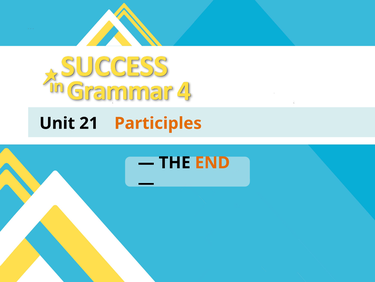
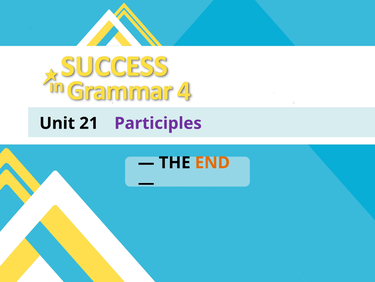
Participles colour: orange -> purple
